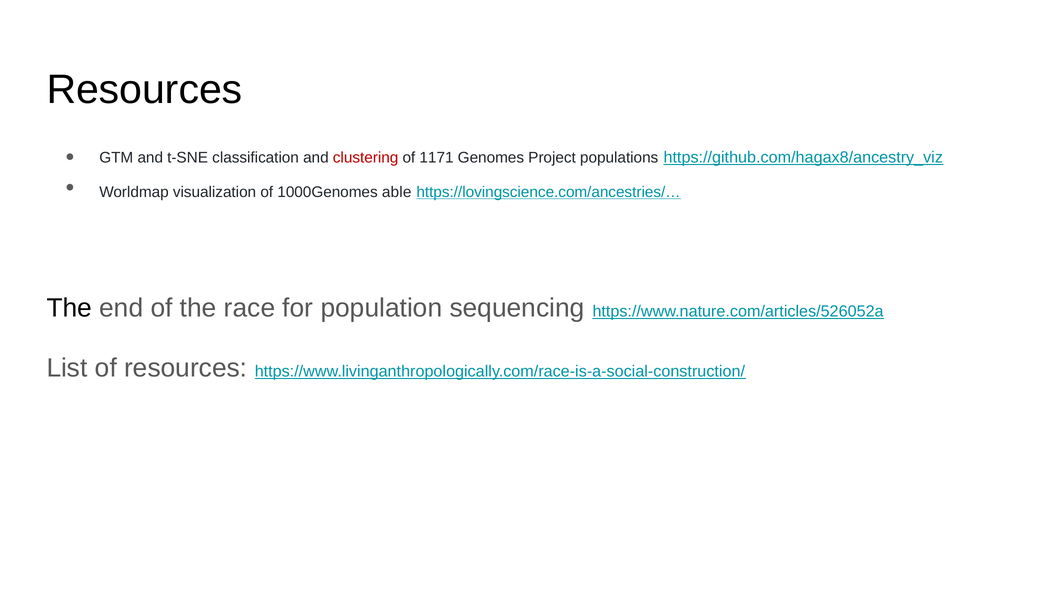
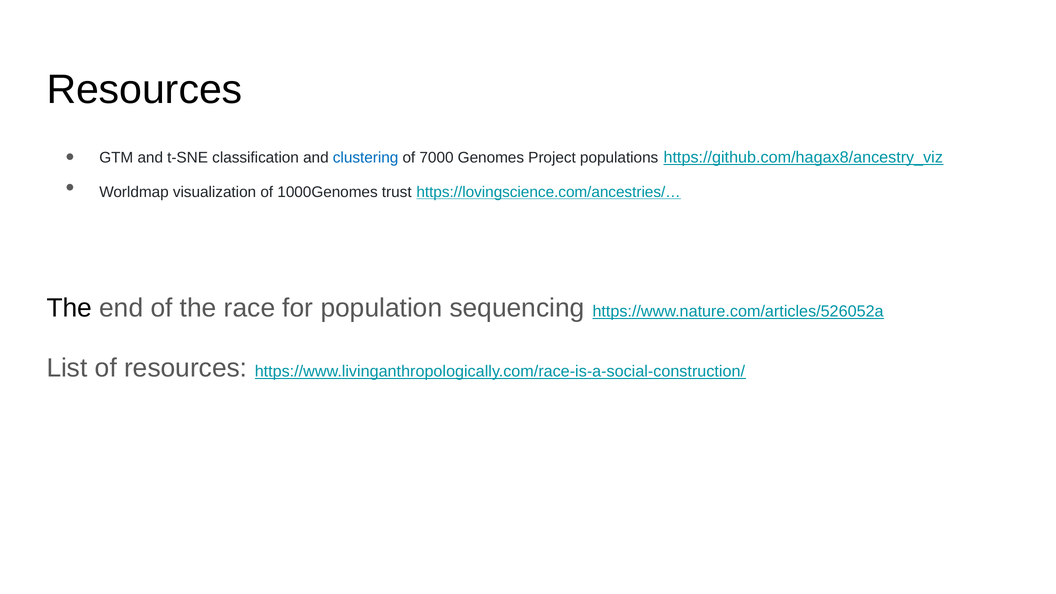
clustering colour: red -> blue
1171: 1171 -> 7000
able: able -> trust
